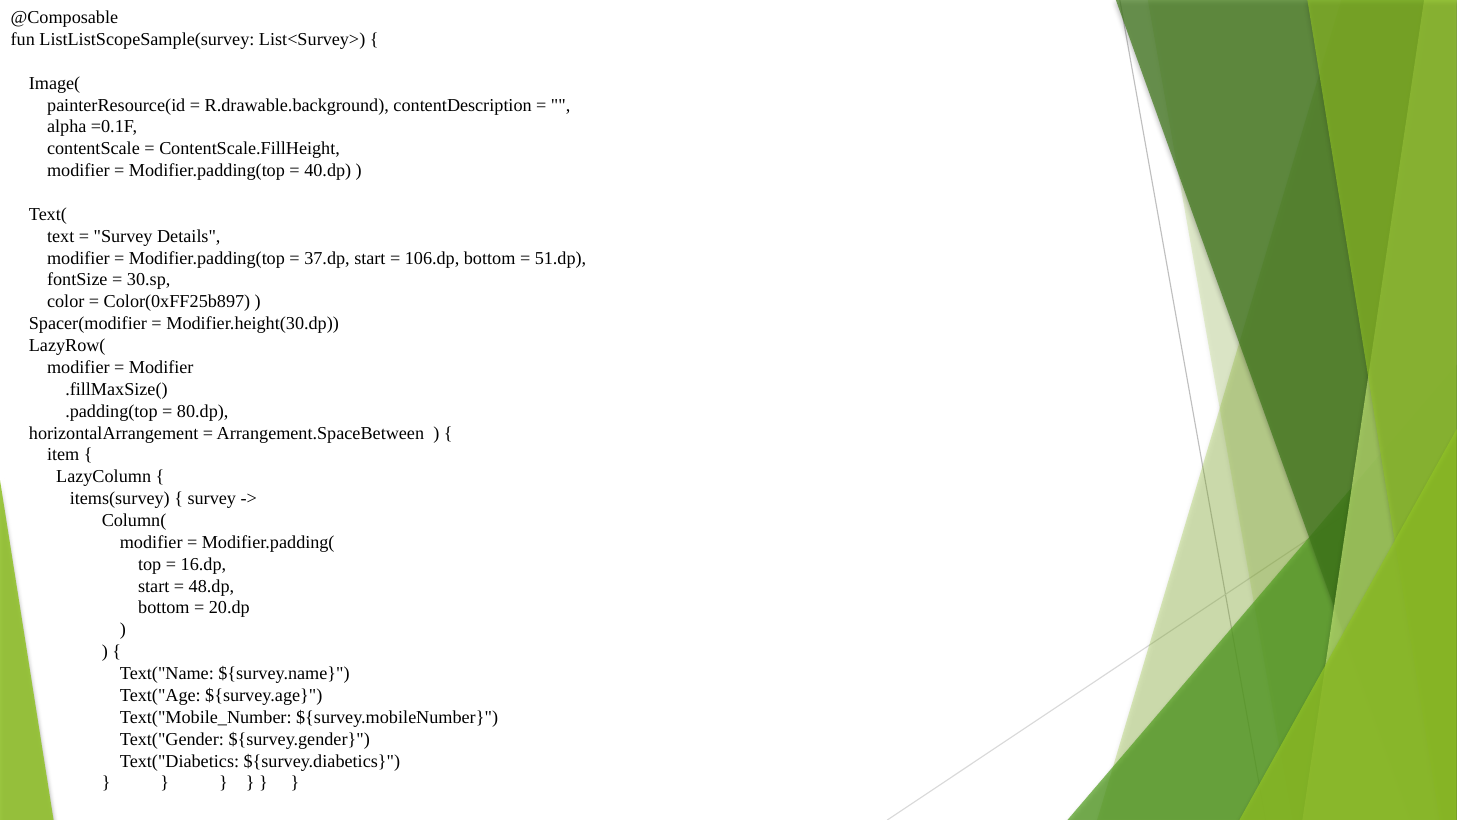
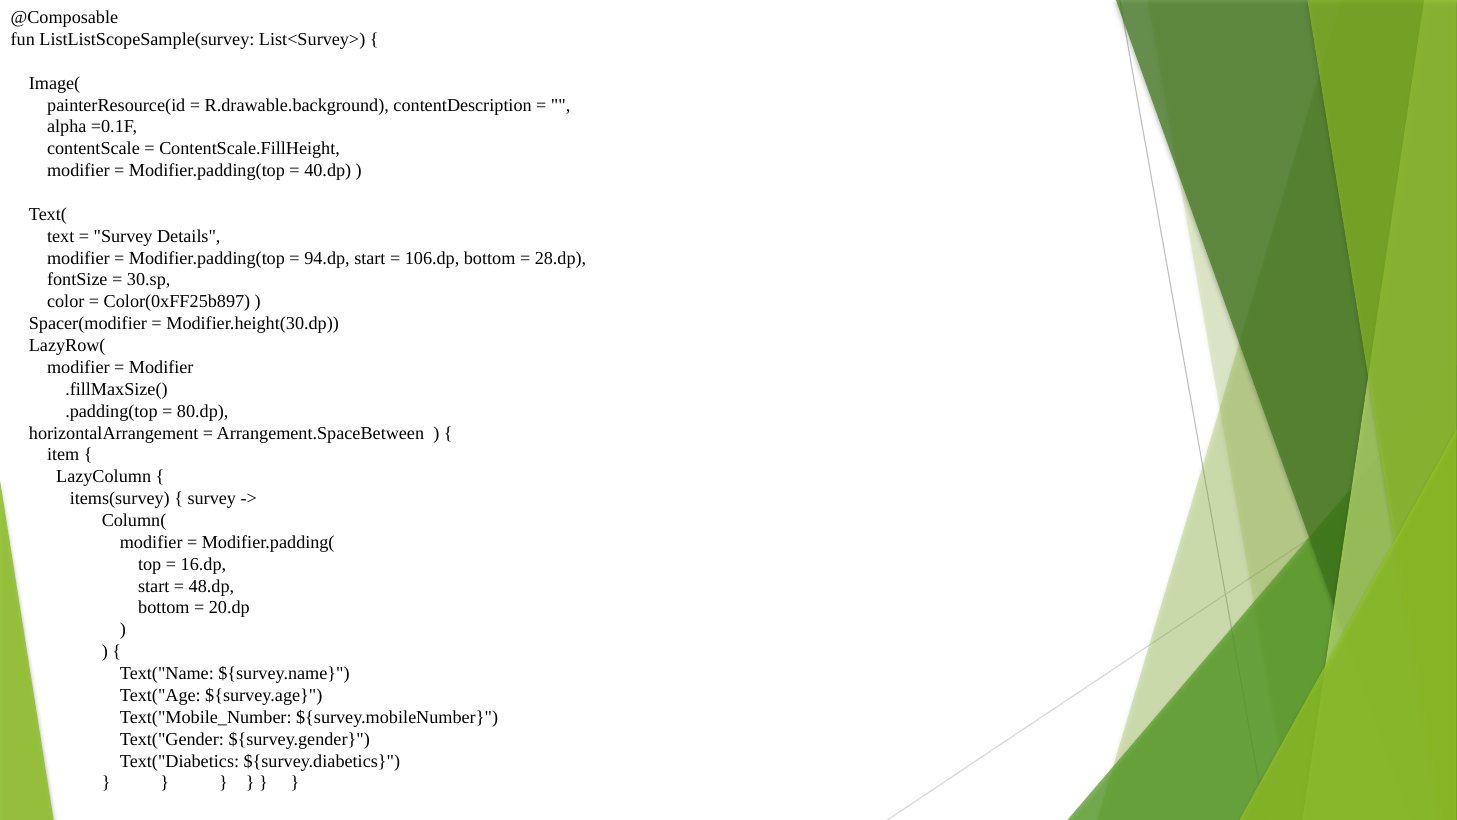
37.dp: 37.dp -> 94.dp
51.dp: 51.dp -> 28.dp
